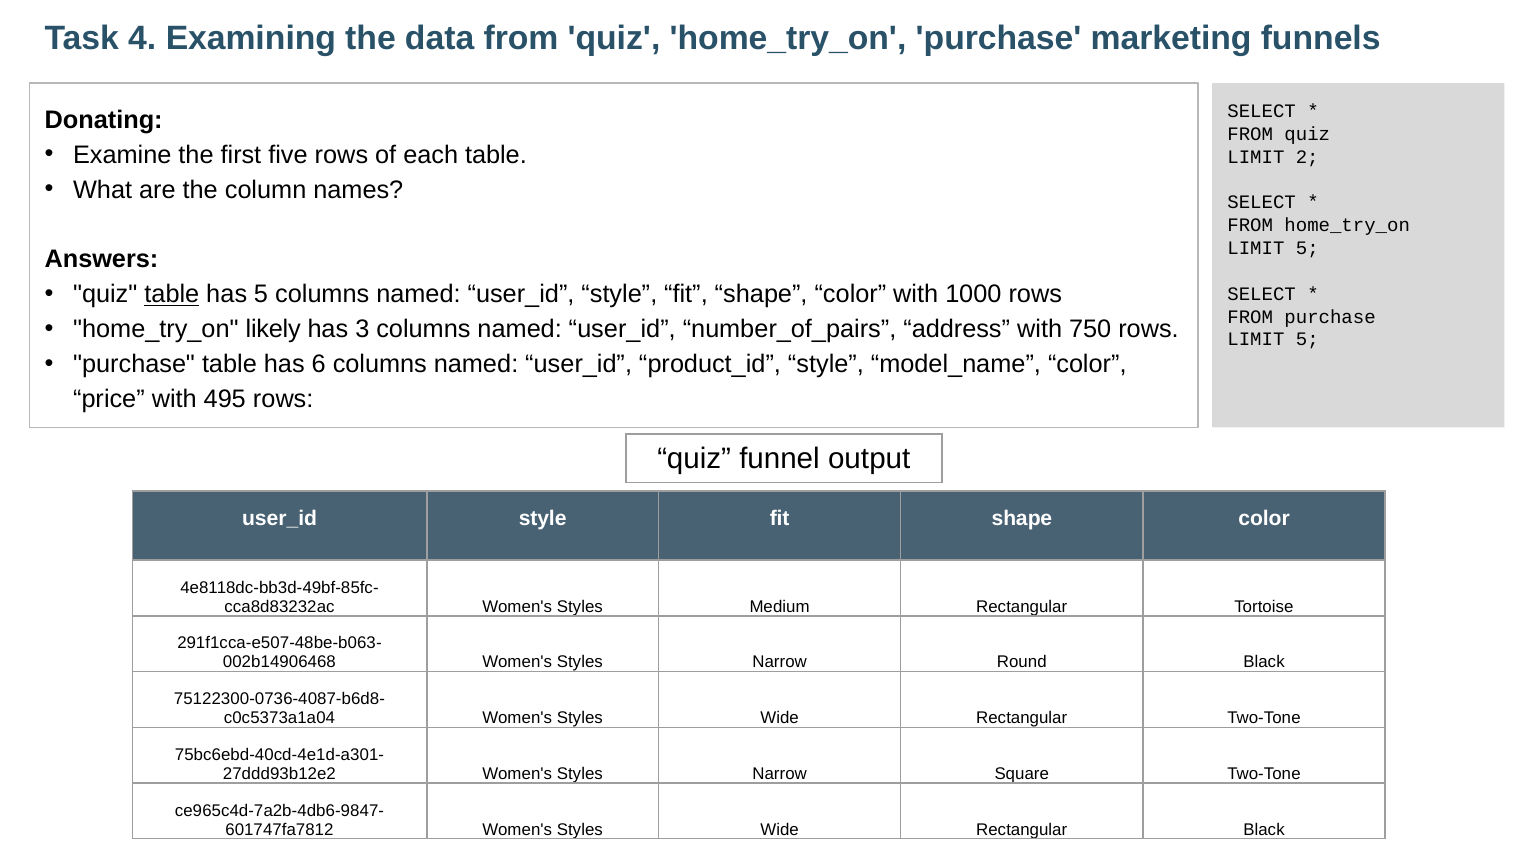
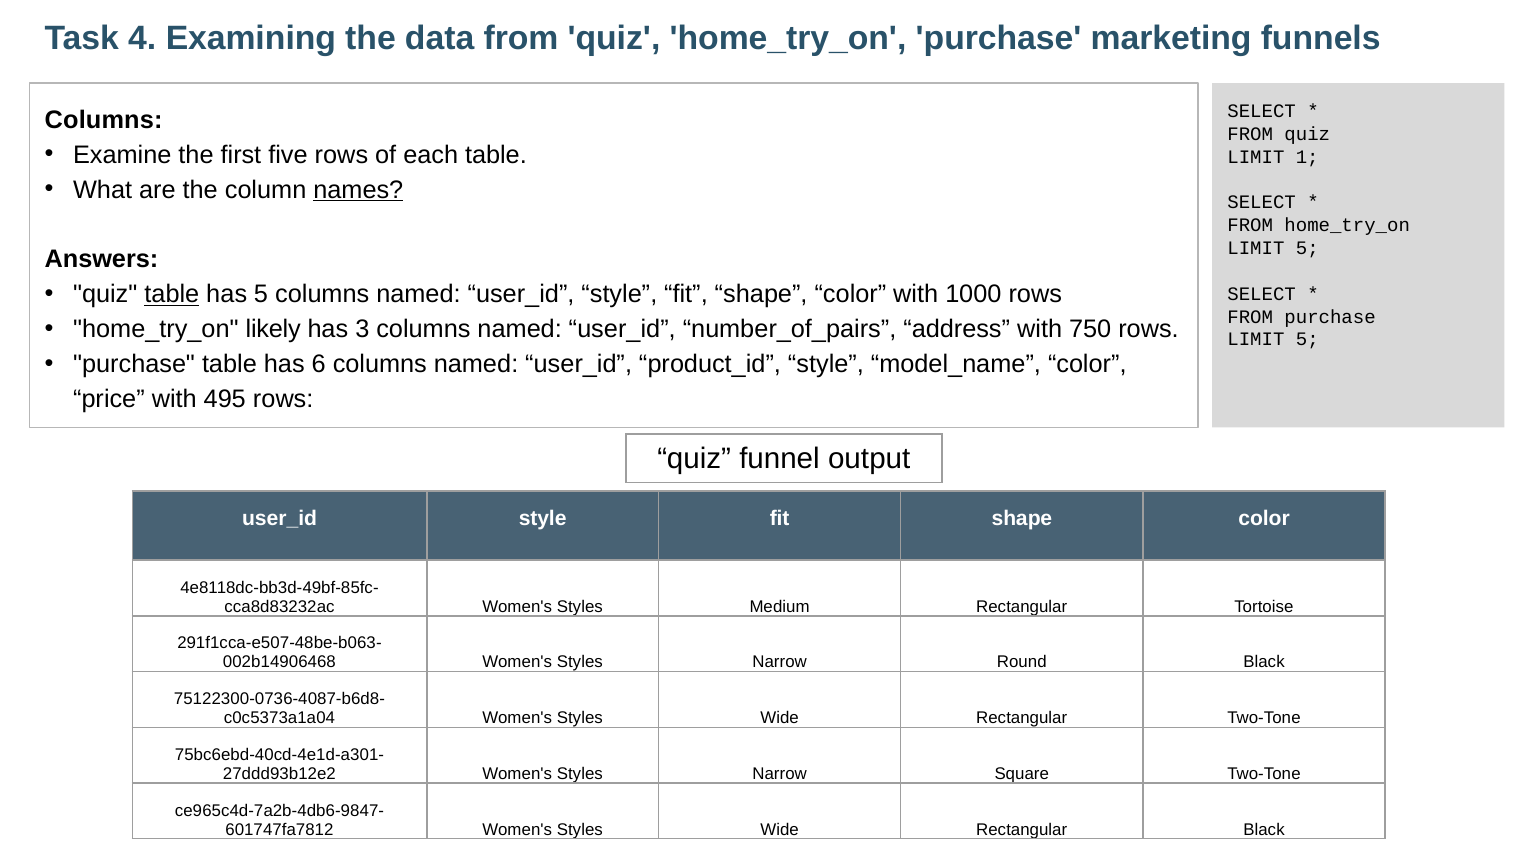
Donating at (104, 120): Donating -> Columns
2: 2 -> 1
names underline: none -> present
